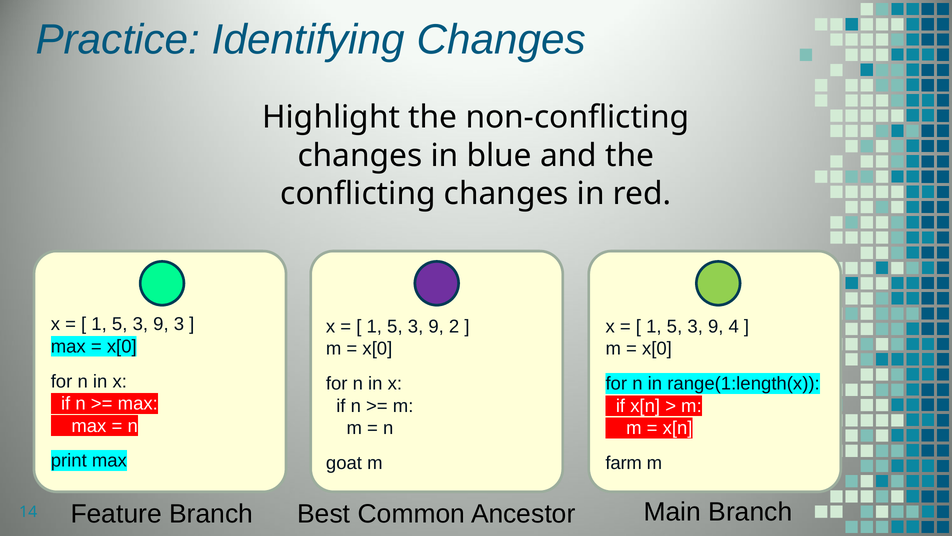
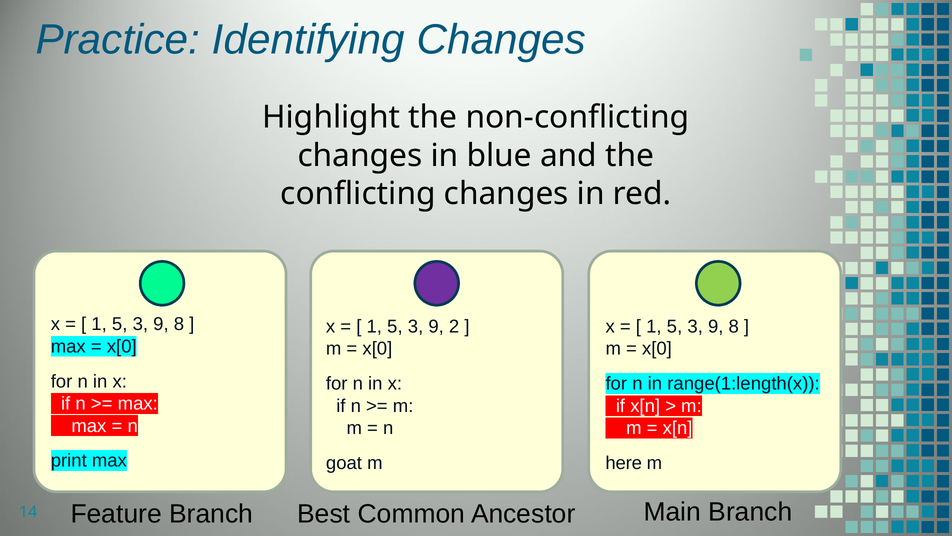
3 at (179, 324): 3 -> 8
4 at (734, 326): 4 -> 8
farm: farm -> here
